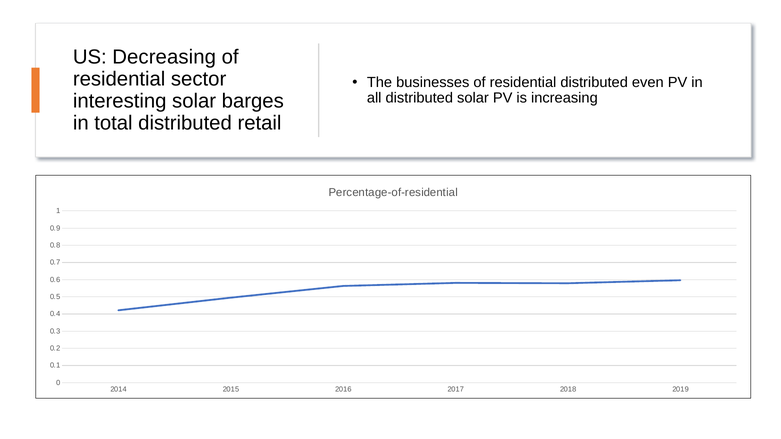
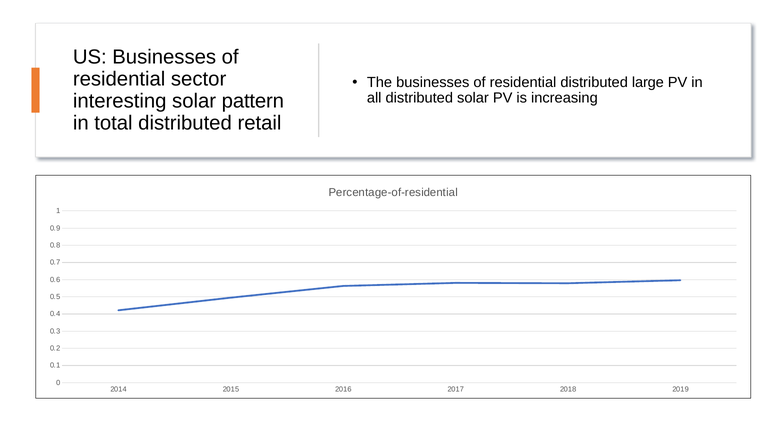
US Decreasing: Decreasing -> Businesses
even: even -> large
barges: barges -> pattern
